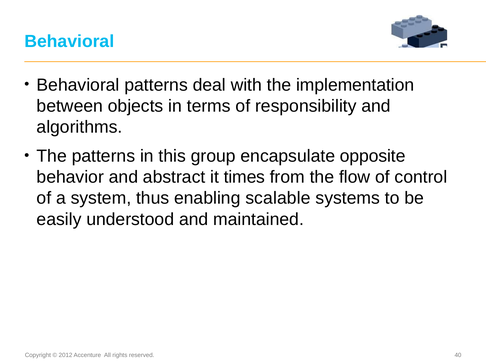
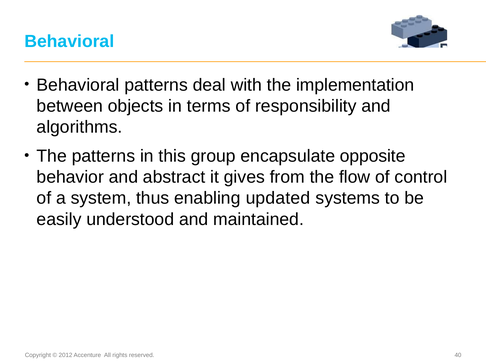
times: times -> gives
scalable: scalable -> updated
